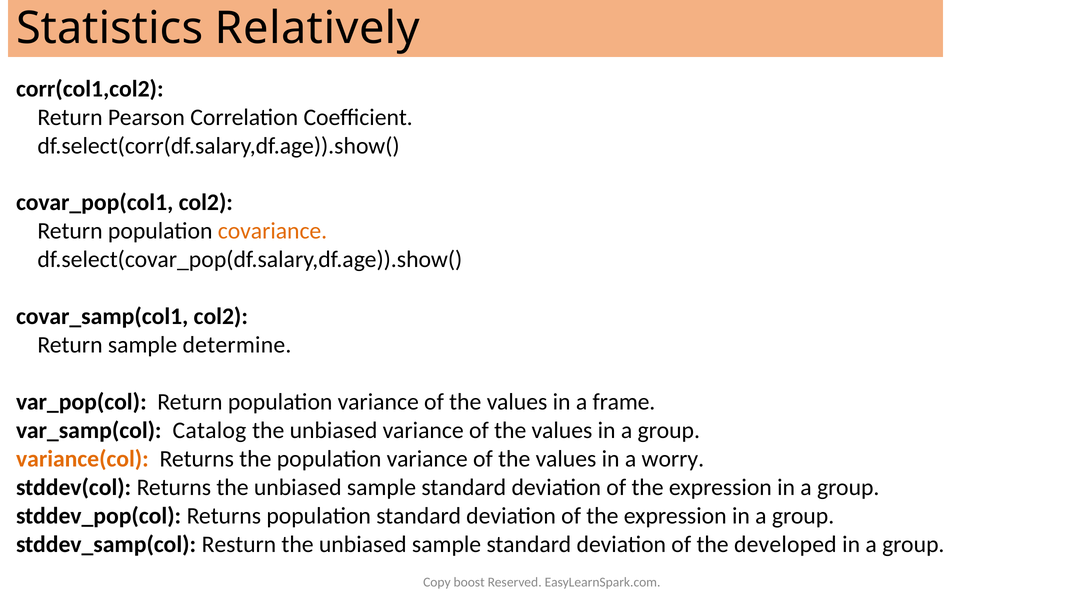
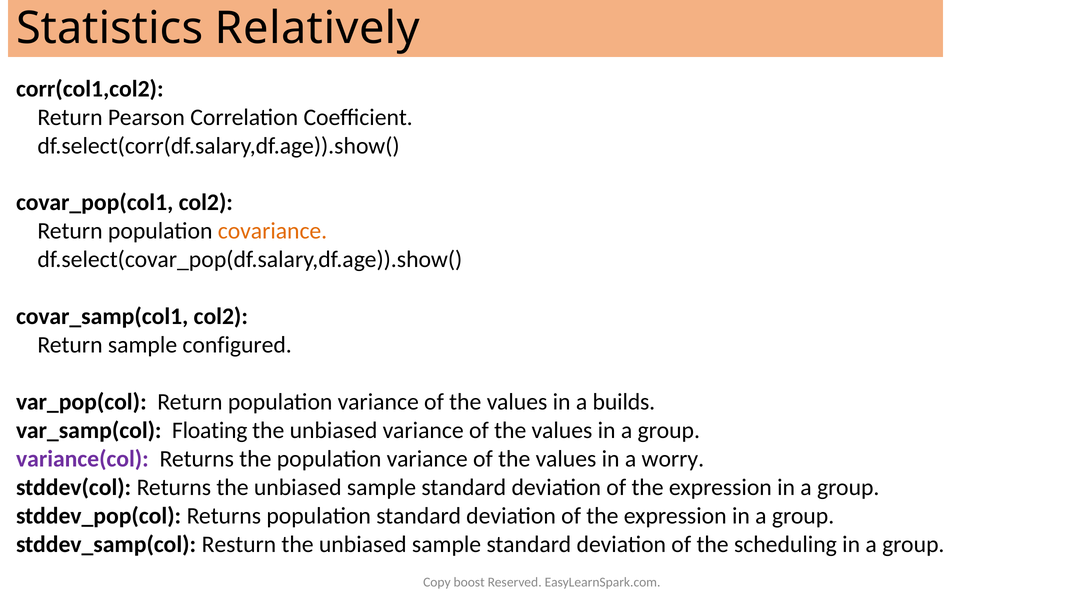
determine: determine -> configured
frame: frame -> builds
Catalog: Catalog -> Floating
variance(col colour: orange -> purple
developed: developed -> scheduling
